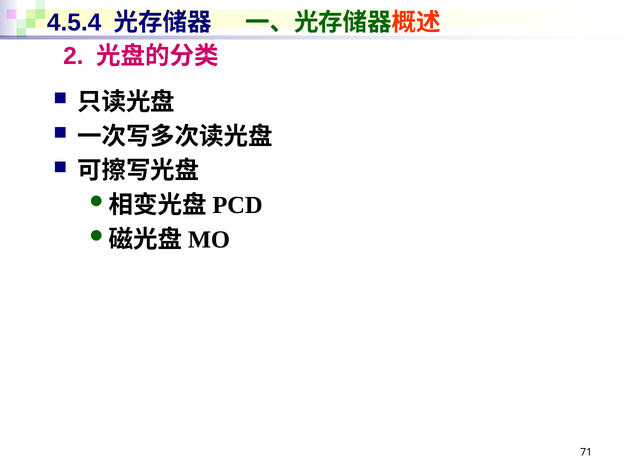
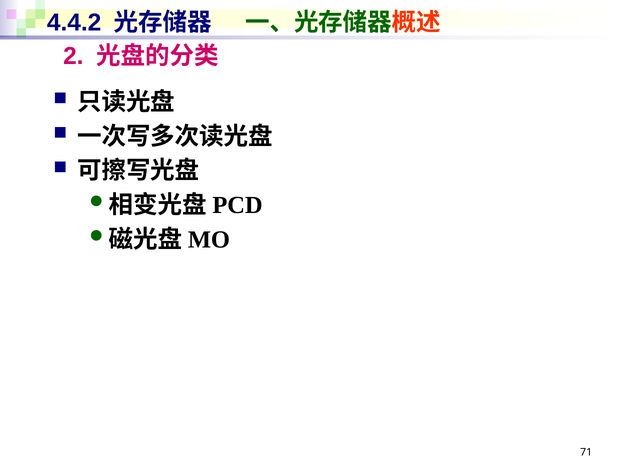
4.5.4: 4.5.4 -> 4.4.2
